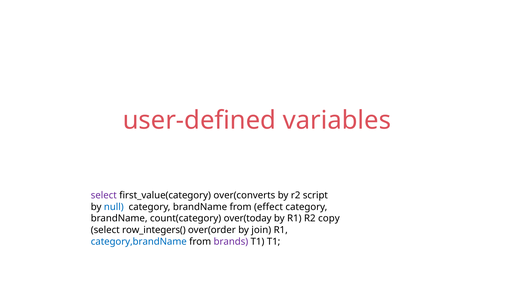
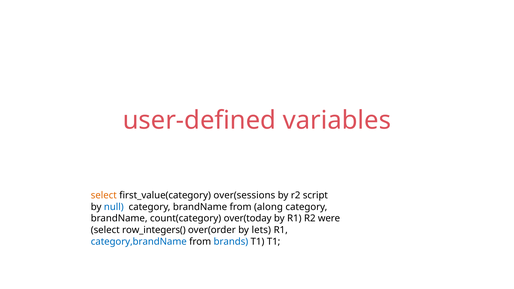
select at (104, 195) colour: purple -> orange
over(converts: over(converts -> over(sessions
effect: effect -> along
copy: copy -> were
join: join -> lets
brands colour: purple -> blue
